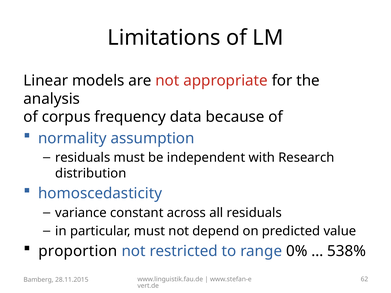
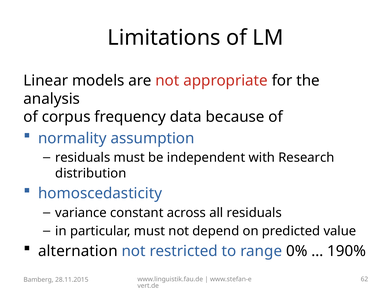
proportion: proportion -> alternation
538%: 538% -> 190%
